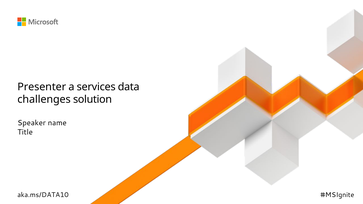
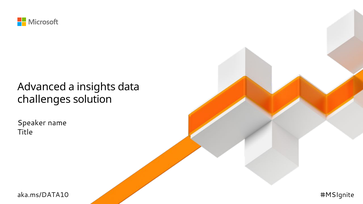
Presenter: Presenter -> Advanced
services: services -> insights
